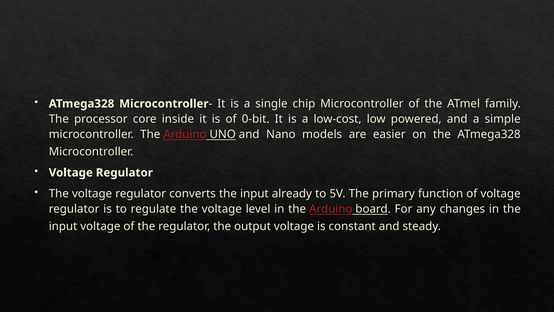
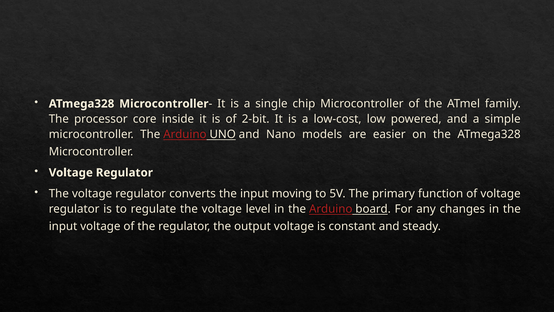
0-bit: 0-bit -> 2-bit
already: already -> moving
